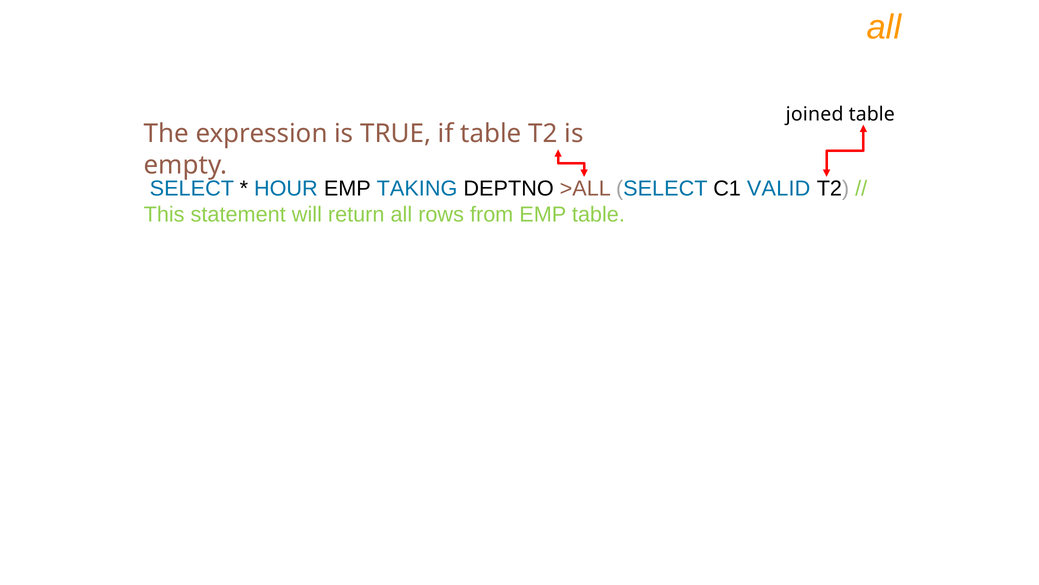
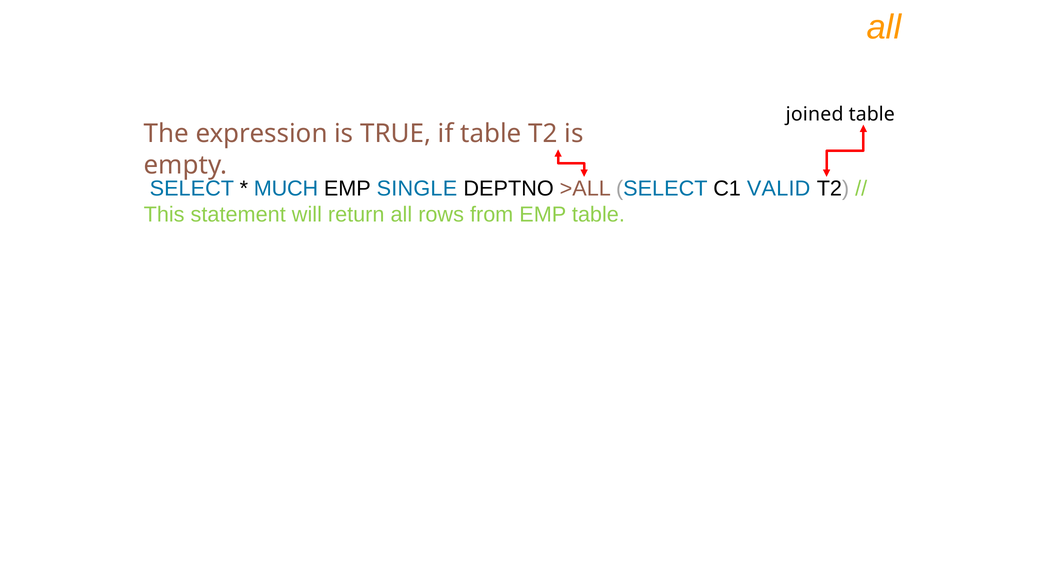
HOUR: HOUR -> MUCH
TAKING: TAKING -> SINGLE
